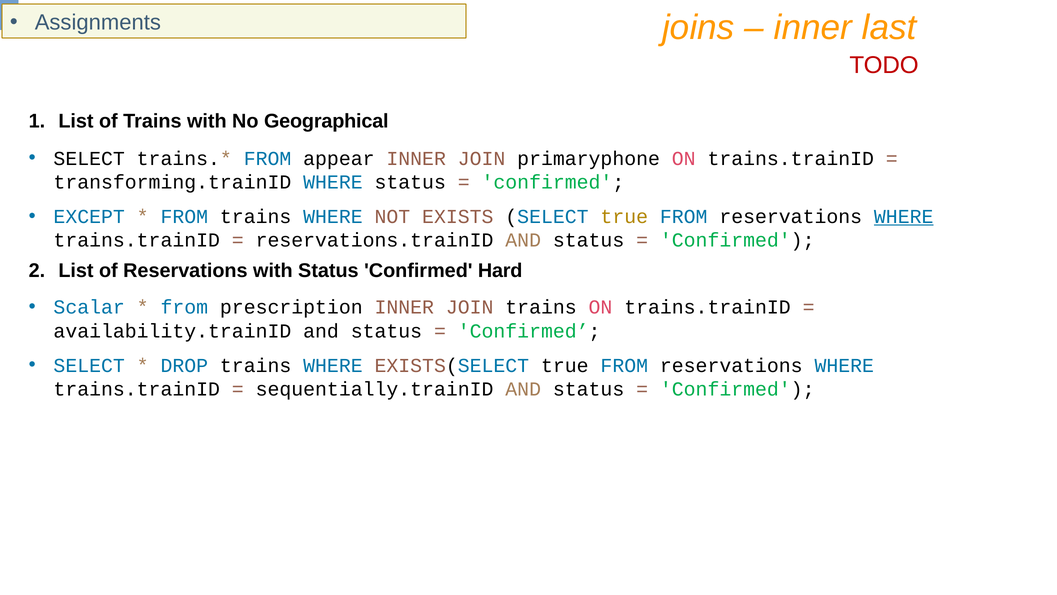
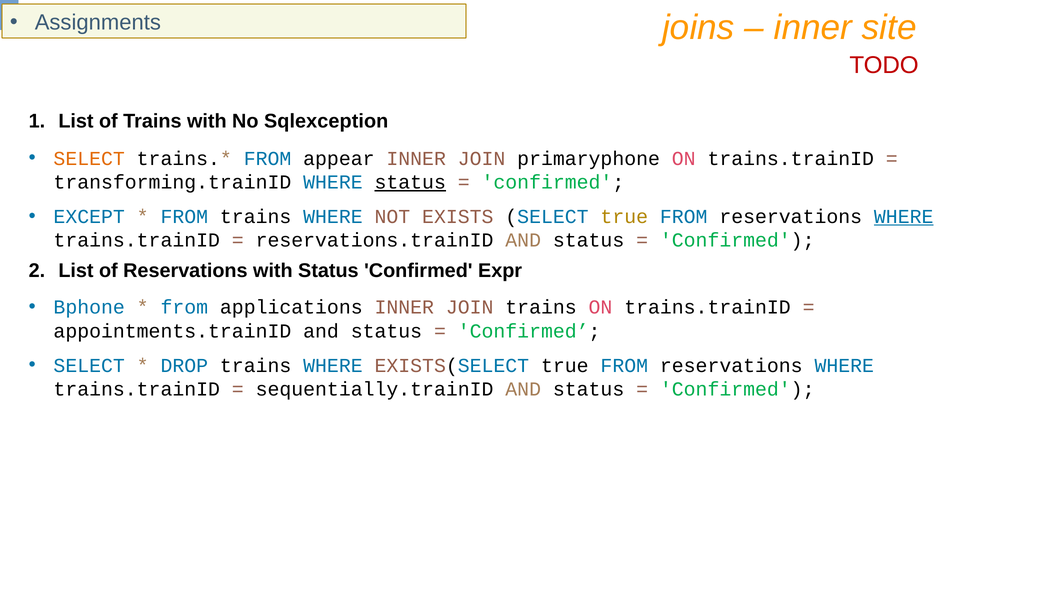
last: last -> site
Geographical: Geographical -> Sqlexception
SELECT at (89, 158) colour: black -> orange
status at (410, 182) underline: none -> present
Hard: Hard -> Expr
Scalar: Scalar -> Bphone
prescription: prescription -> applications
availability.trainID: availability.trainID -> appointments.trainID
